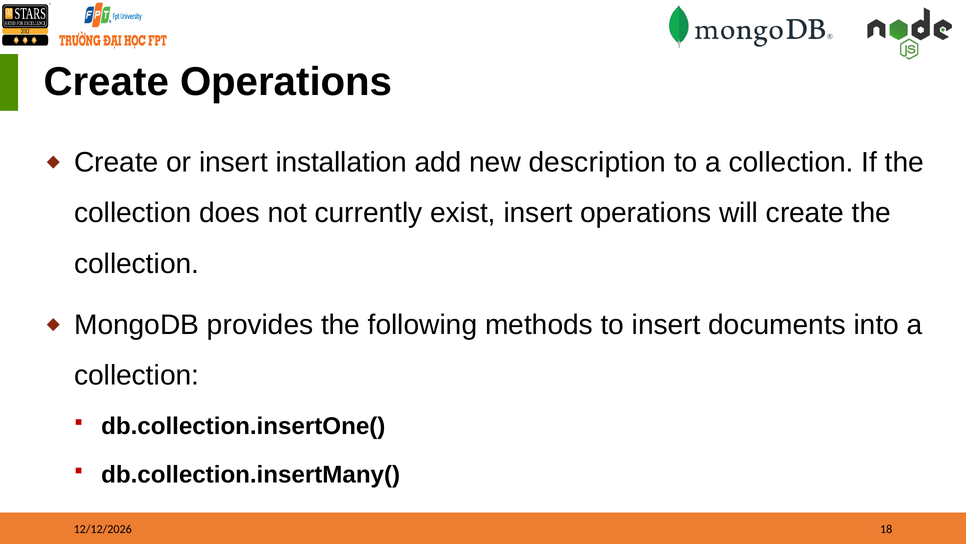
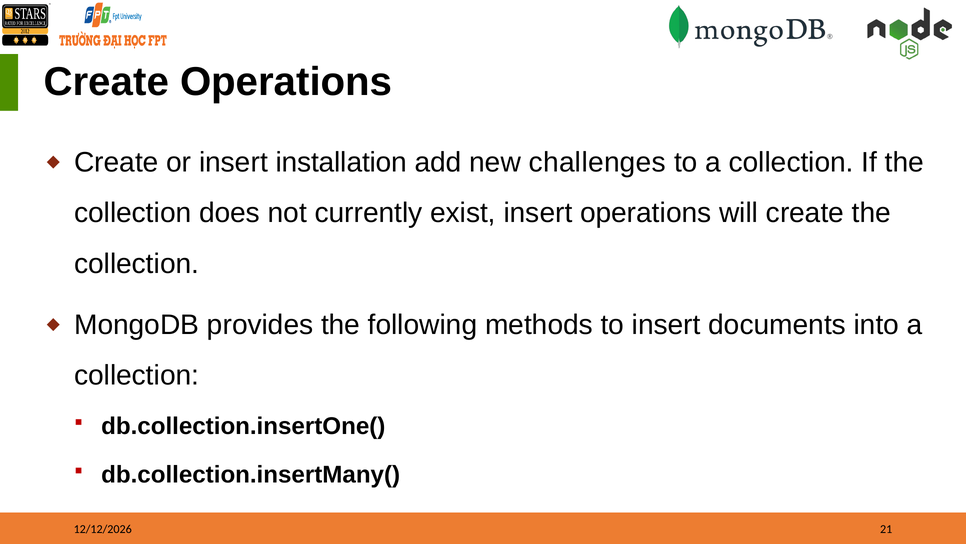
description: description -> challenges
18: 18 -> 21
